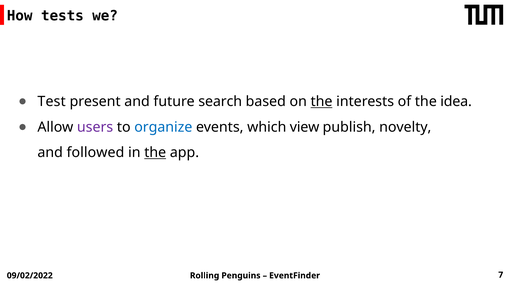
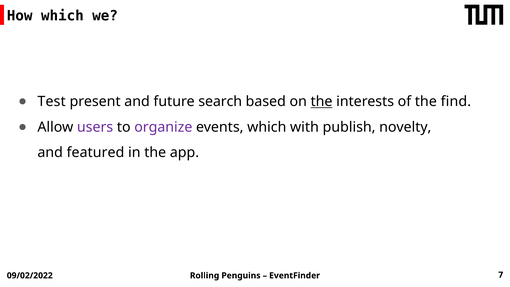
How tests: tests -> which
idea: idea -> find
organize colour: blue -> purple
view: view -> with
followed: followed -> featured
the at (155, 153) underline: present -> none
